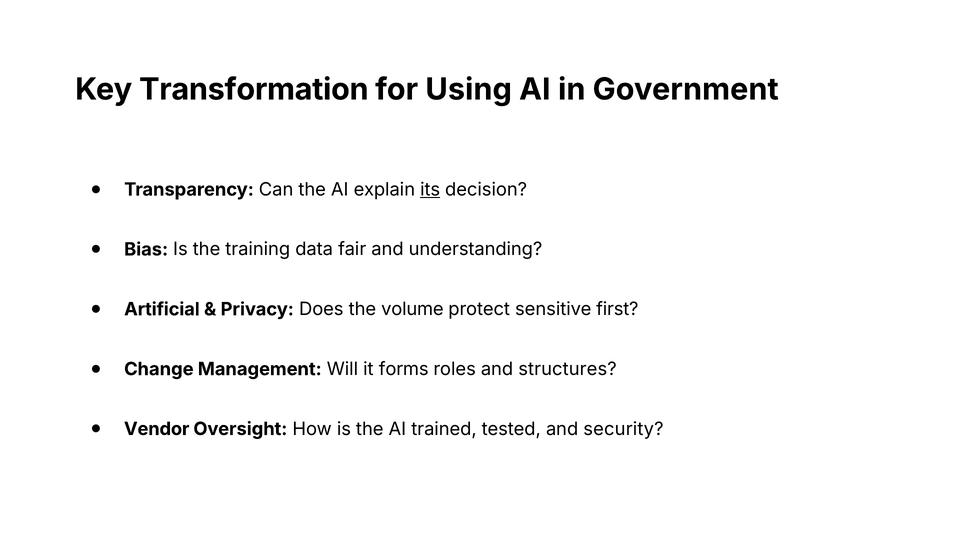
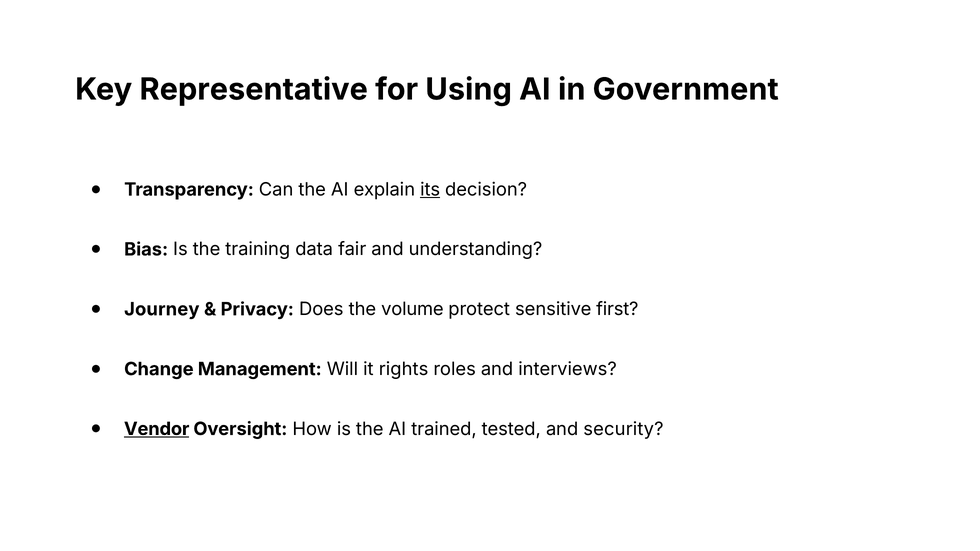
Transformation: Transformation -> Representative
Artificial: Artificial -> Journey
forms: forms -> rights
structures: structures -> interviews
Vendor underline: none -> present
